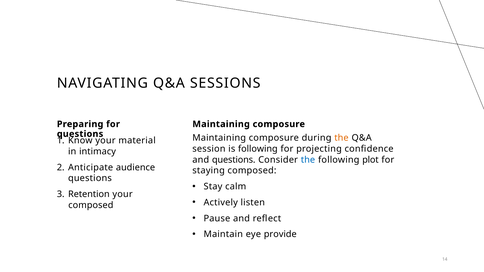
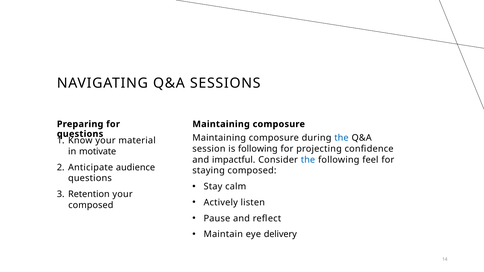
the at (341, 138) colour: orange -> blue
intimacy: intimacy -> motivate
and questions: questions -> impactful
plot: plot -> feel
provide: provide -> delivery
